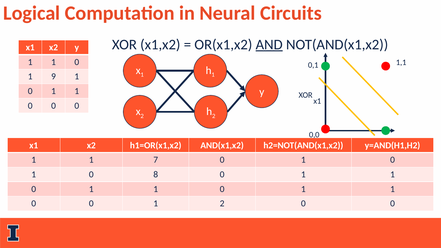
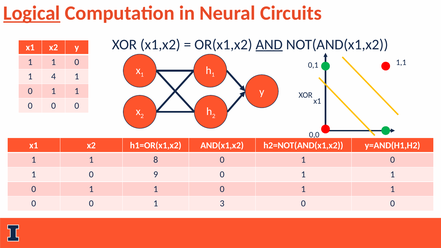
Logical underline: none -> present
9: 9 -> 4
7: 7 -> 8
8: 8 -> 9
1 2: 2 -> 3
